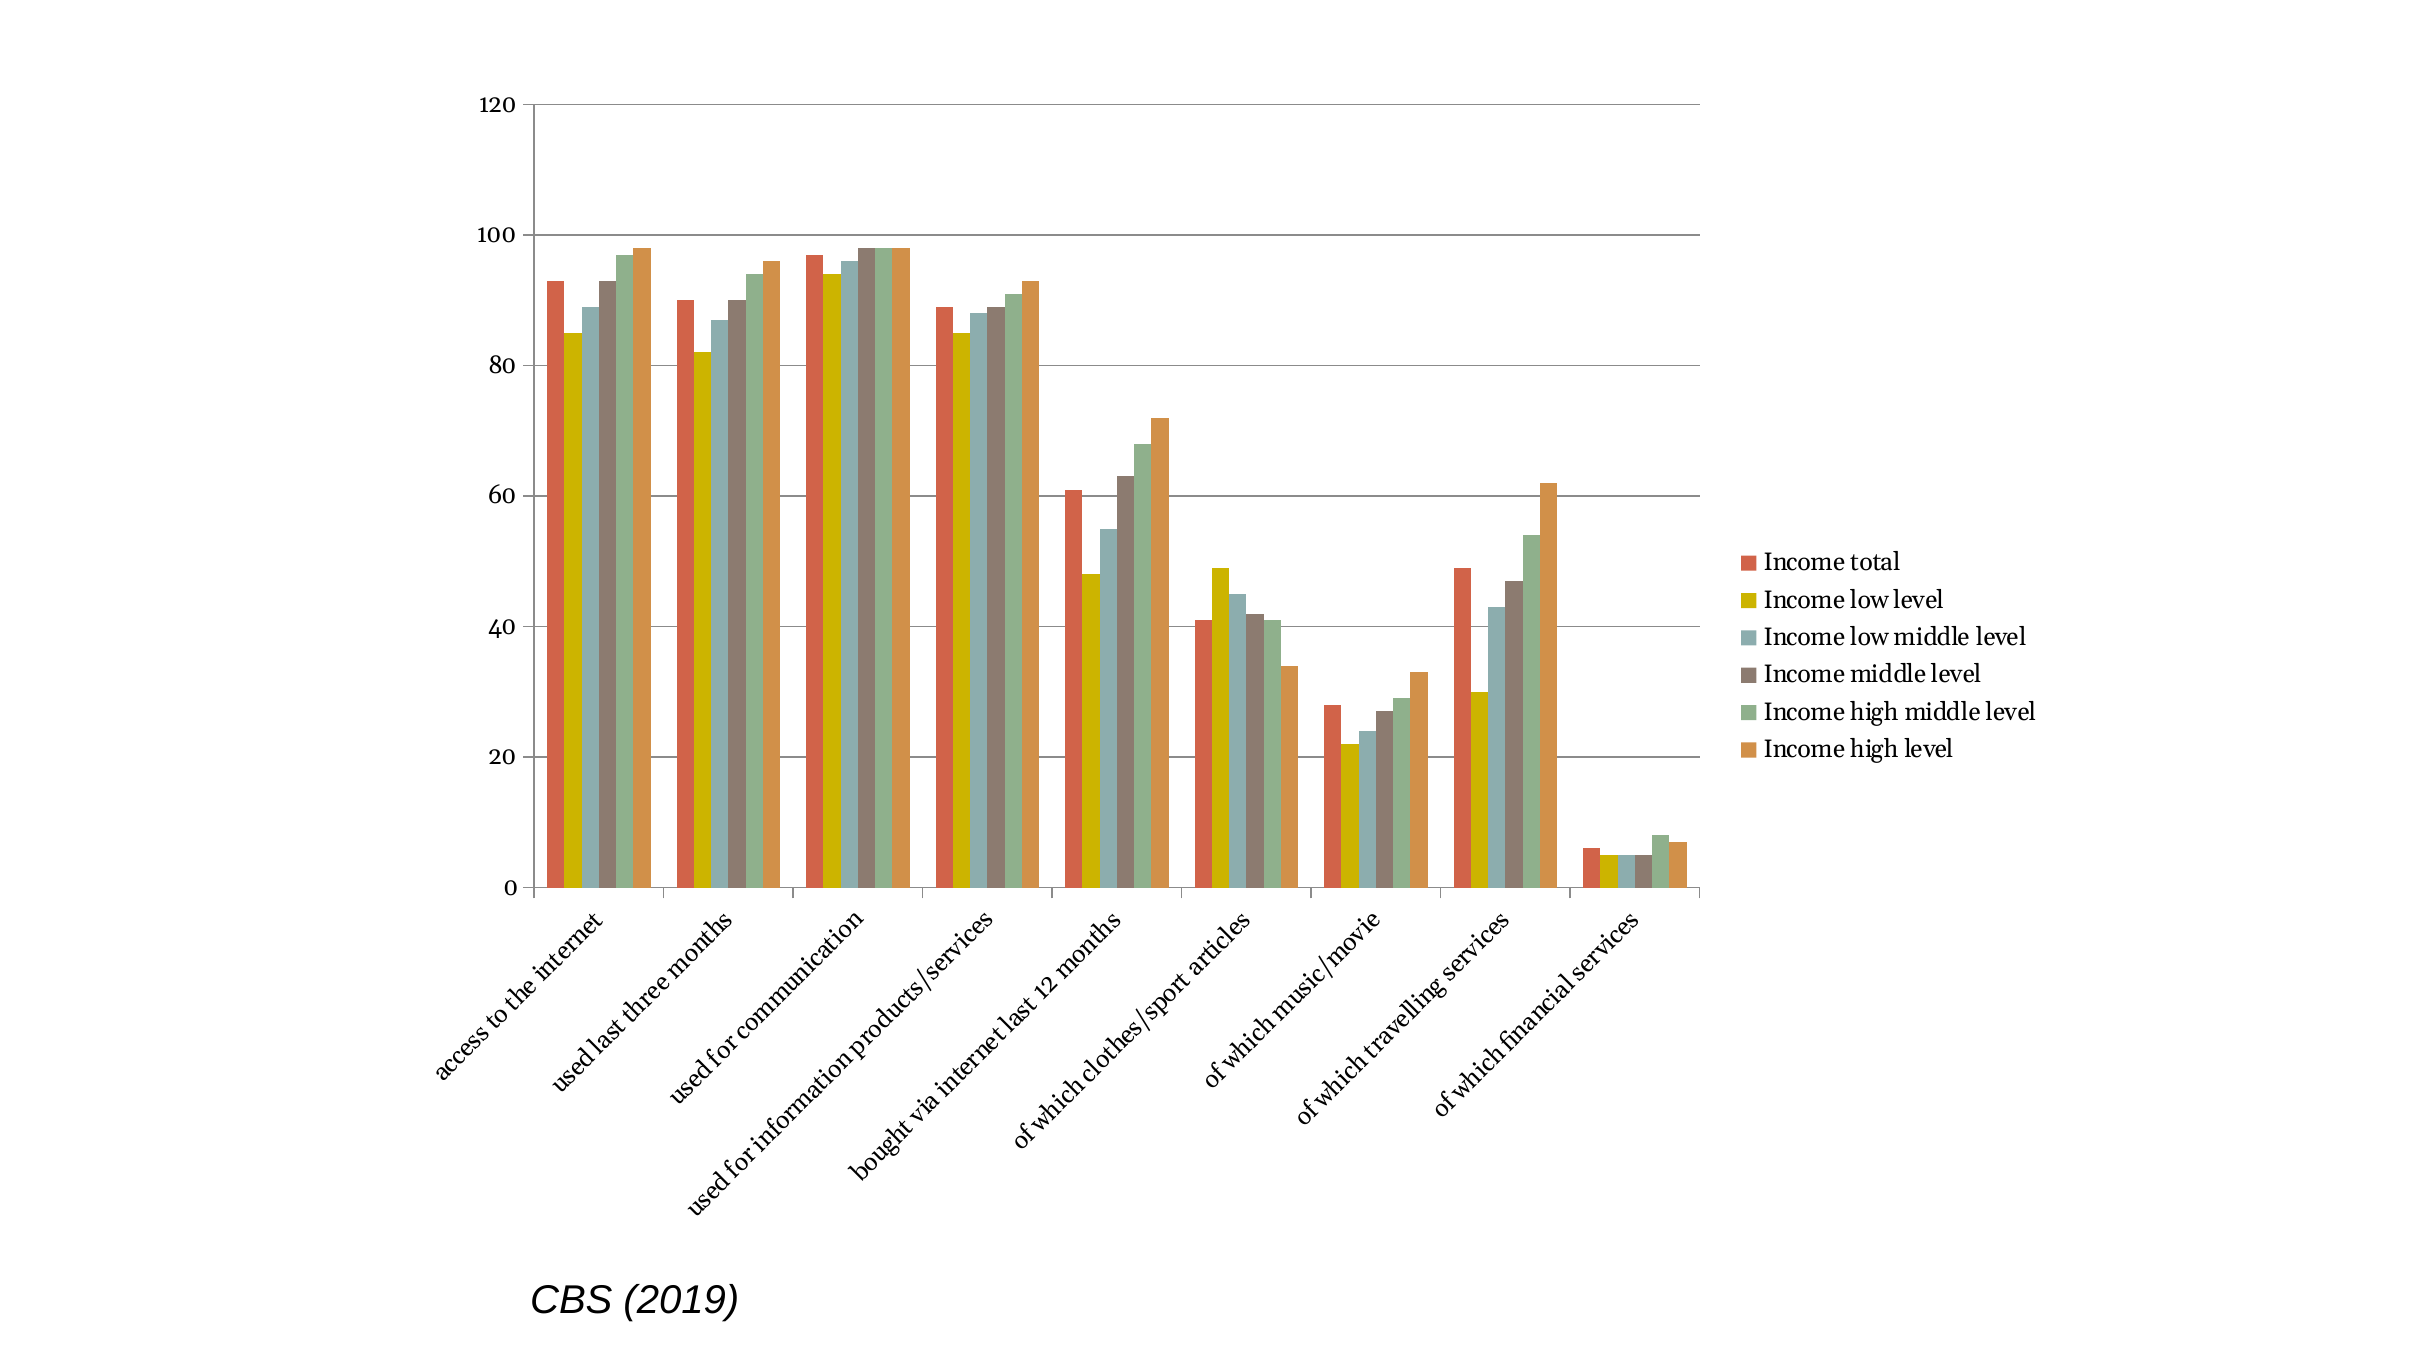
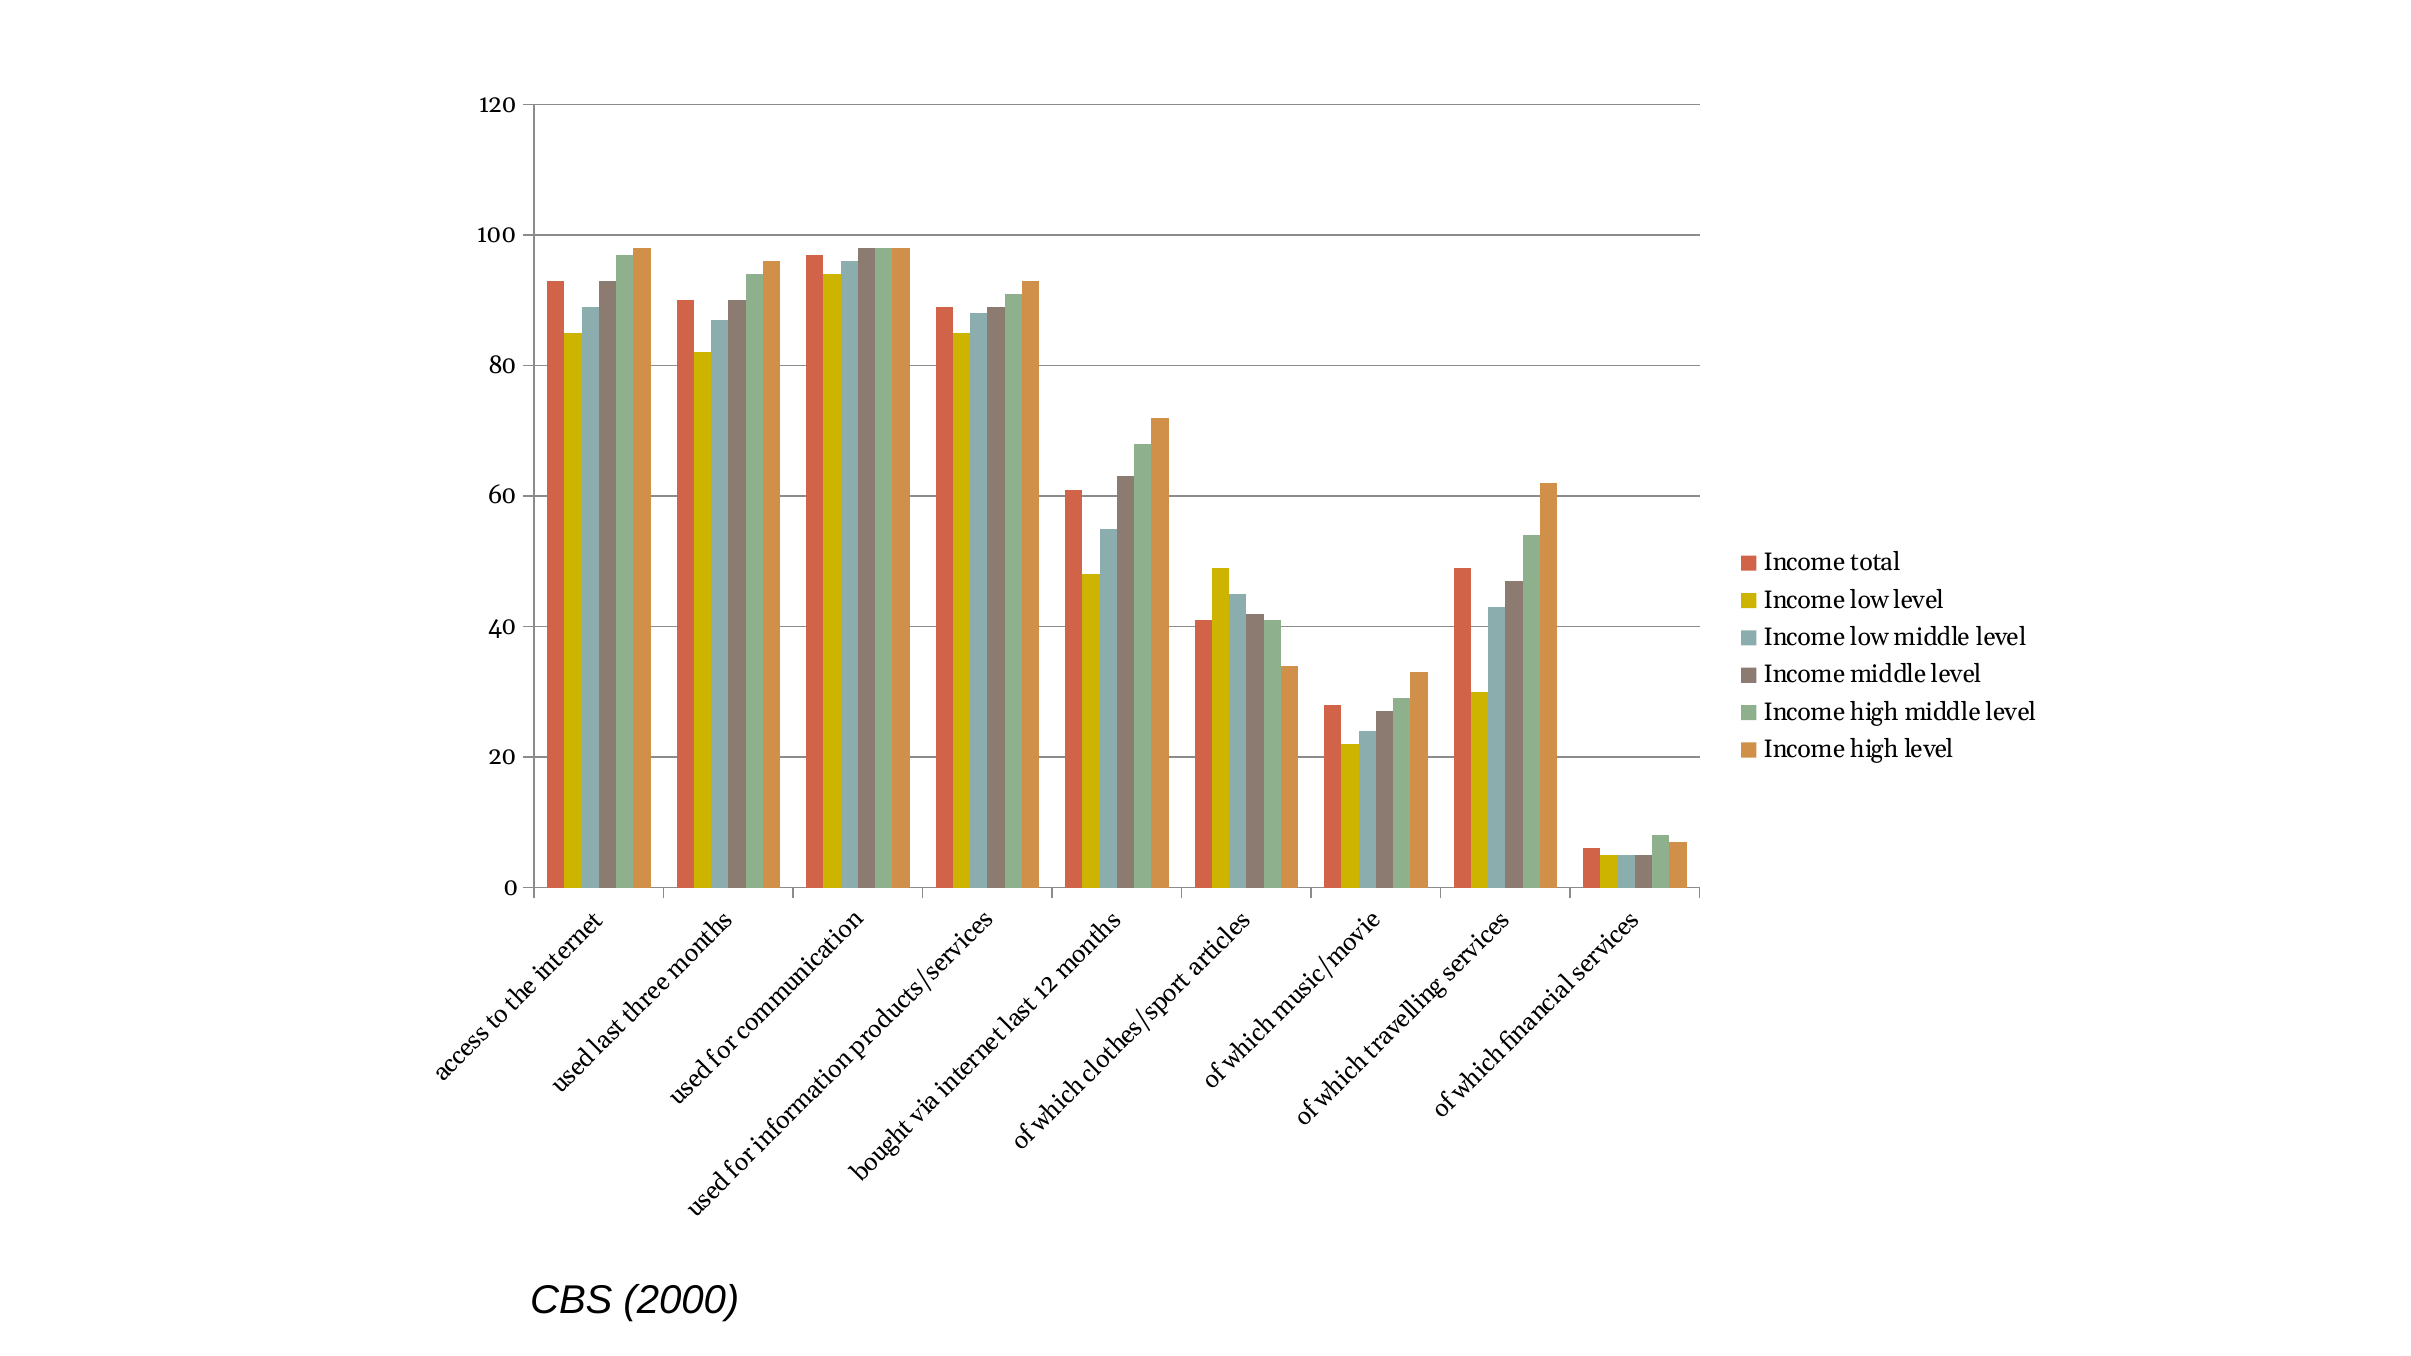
2019: 2019 -> 2000
